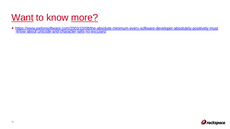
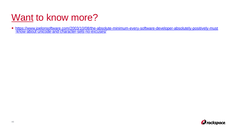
more underline: present -> none
